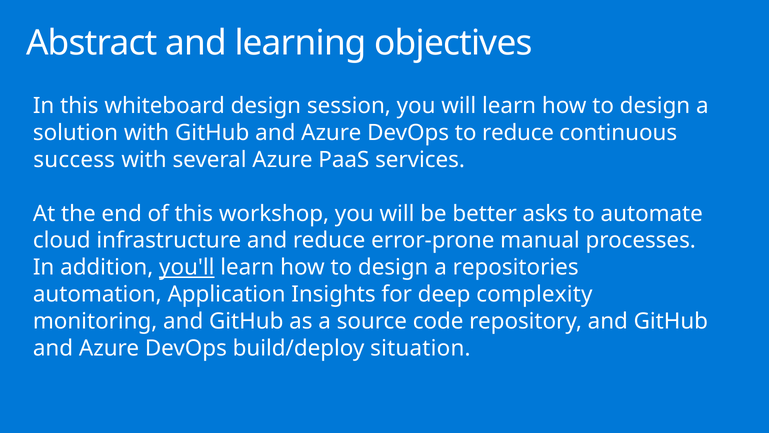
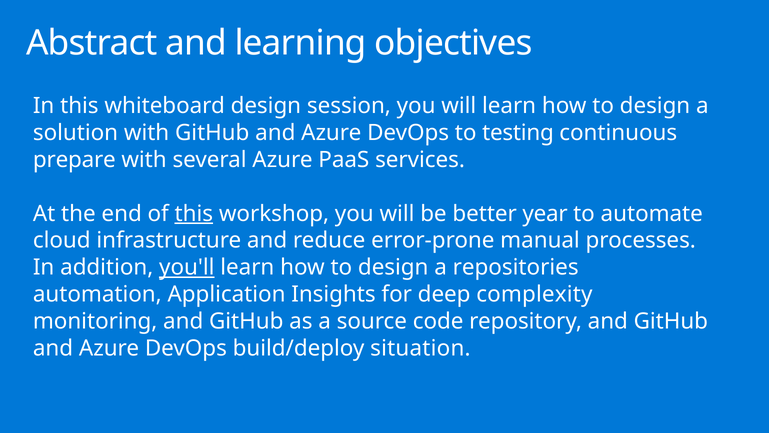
to reduce: reduce -> testing
success: success -> prepare
this at (194, 213) underline: none -> present
asks: asks -> year
